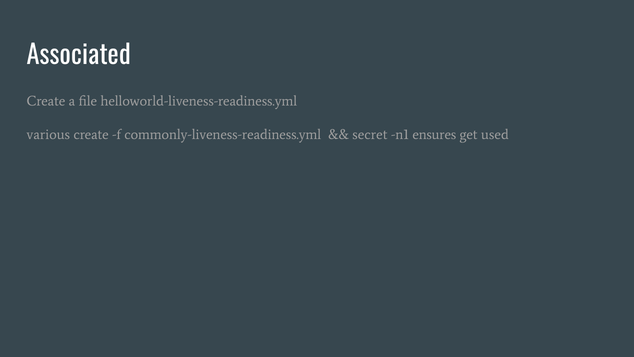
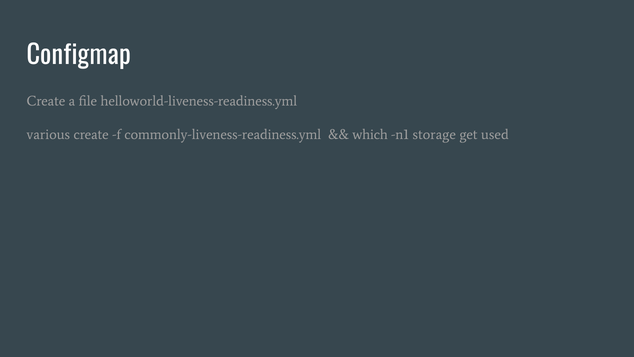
Associated: Associated -> Configmap
secret: secret -> which
ensures: ensures -> storage
